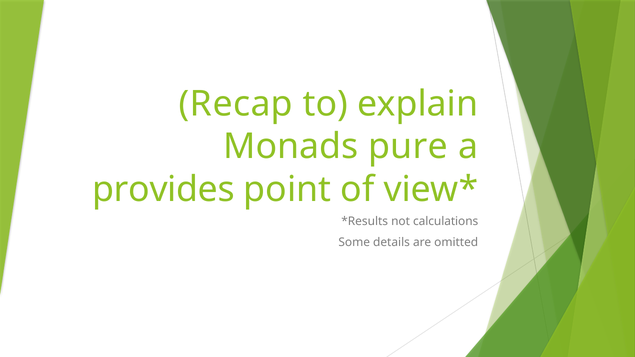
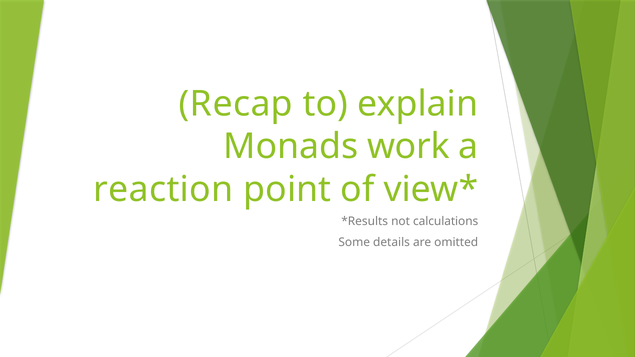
pure: pure -> work
provides: provides -> reaction
